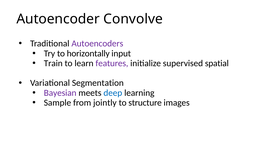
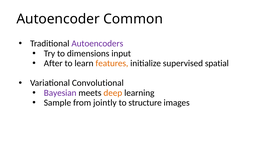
Convolve: Convolve -> Common
horizontally: horizontally -> dimensions
Train: Train -> After
features colour: purple -> orange
Segmentation: Segmentation -> Convolutional
deep colour: blue -> orange
